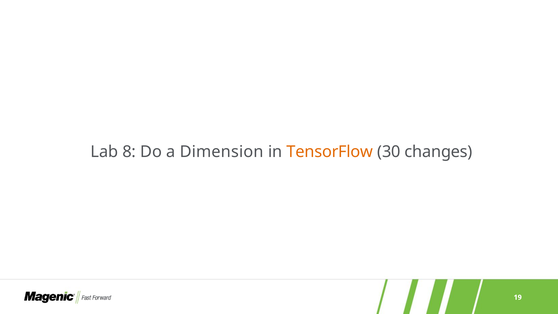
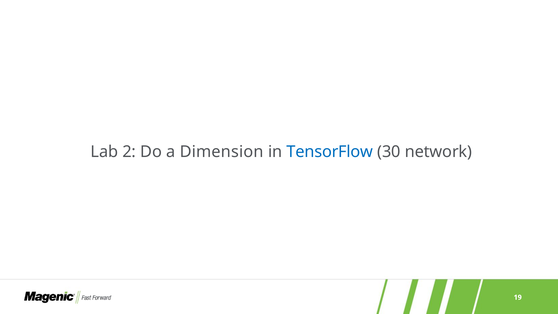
8: 8 -> 2
TensorFlow colour: orange -> blue
changes: changes -> network
